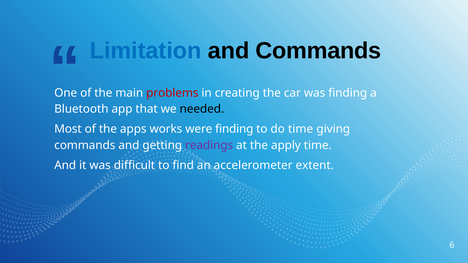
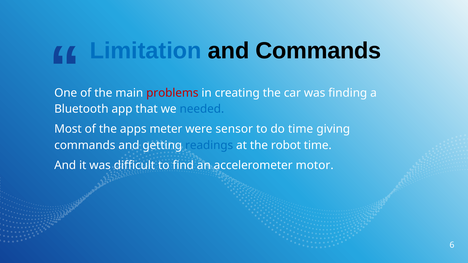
needed colour: black -> blue
works: works -> meter
were finding: finding -> sensor
readings colour: purple -> blue
apply: apply -> robot
extent: extent -> motor
